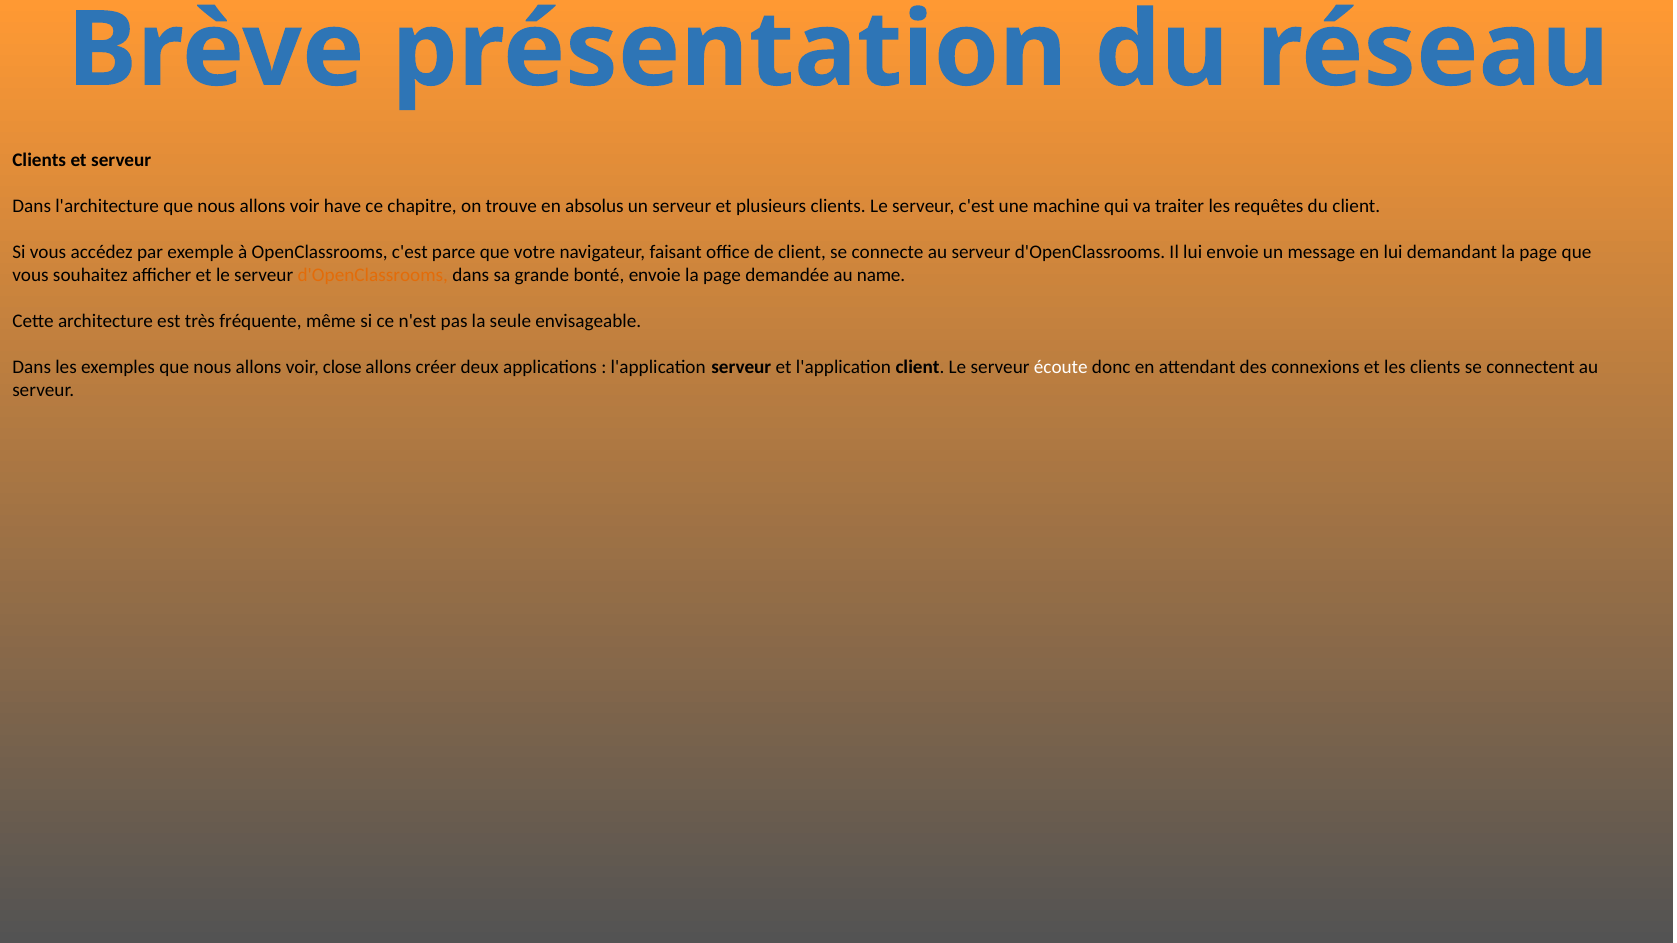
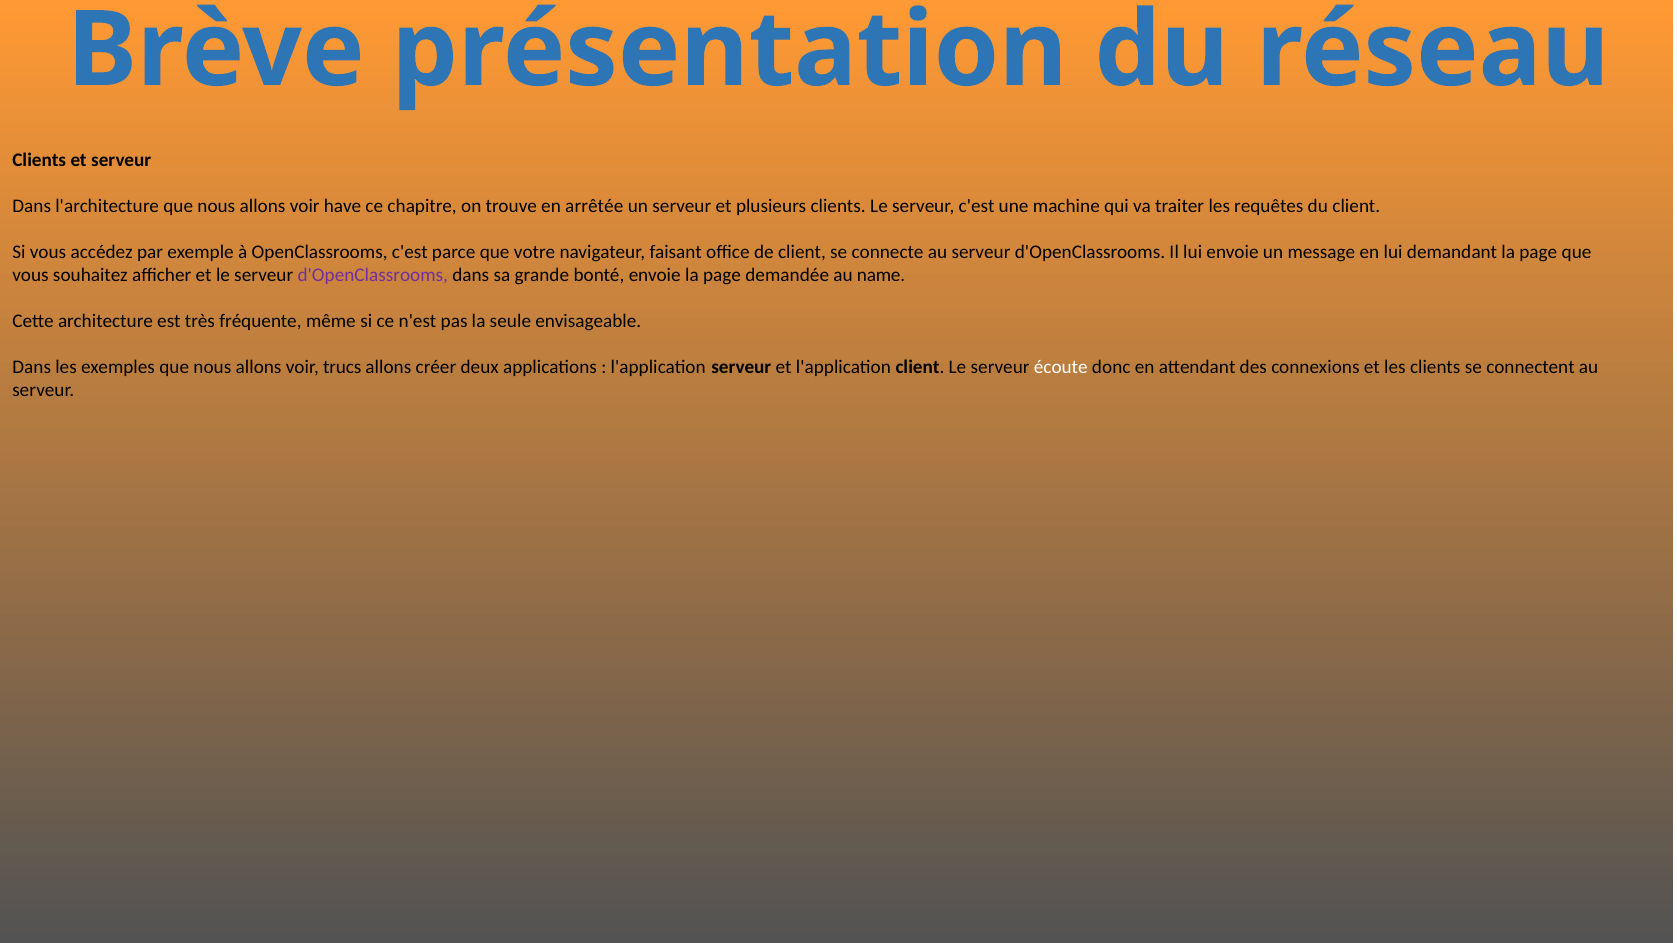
absolus: absolus -> arrêtée
d'OpenClassrooms at (373, 275) colour: orange -> purple
close: close -> trucs
